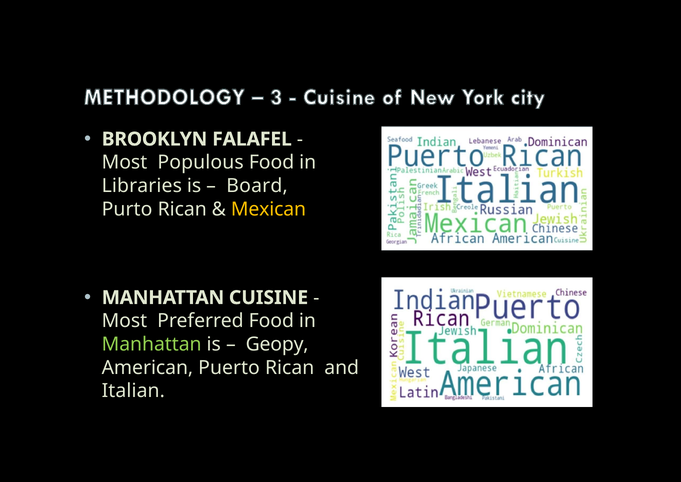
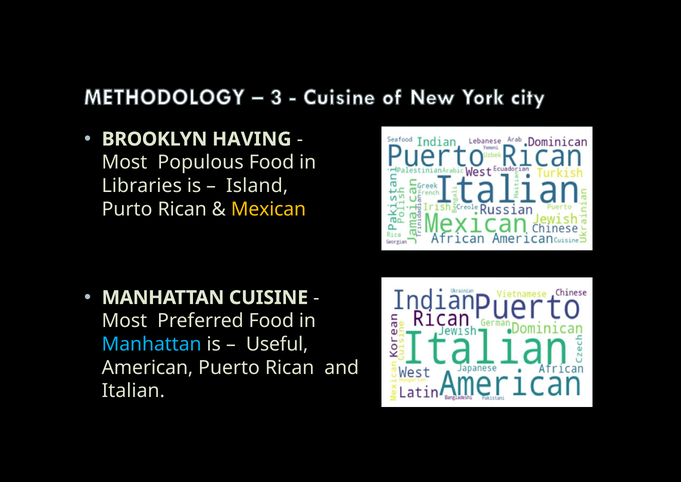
FALAFEL: FALAFEL -> HAVING
Board: Board -> Island
Manhattan at (152, 344) colour: light green -> light blue
Geopy: Geopy -> Useful
